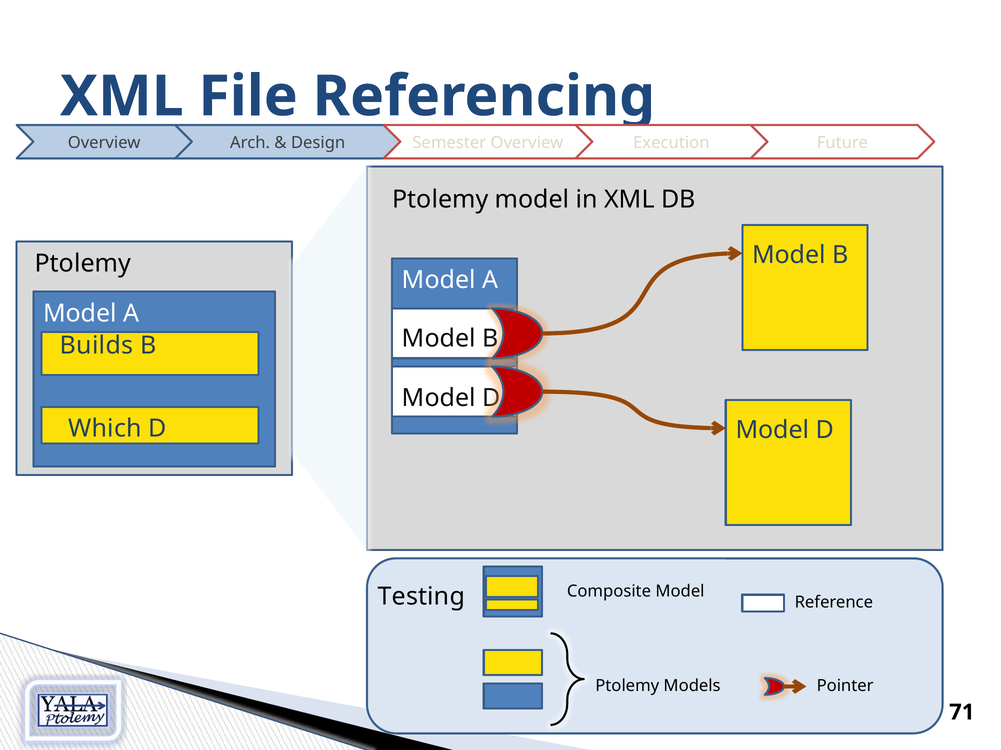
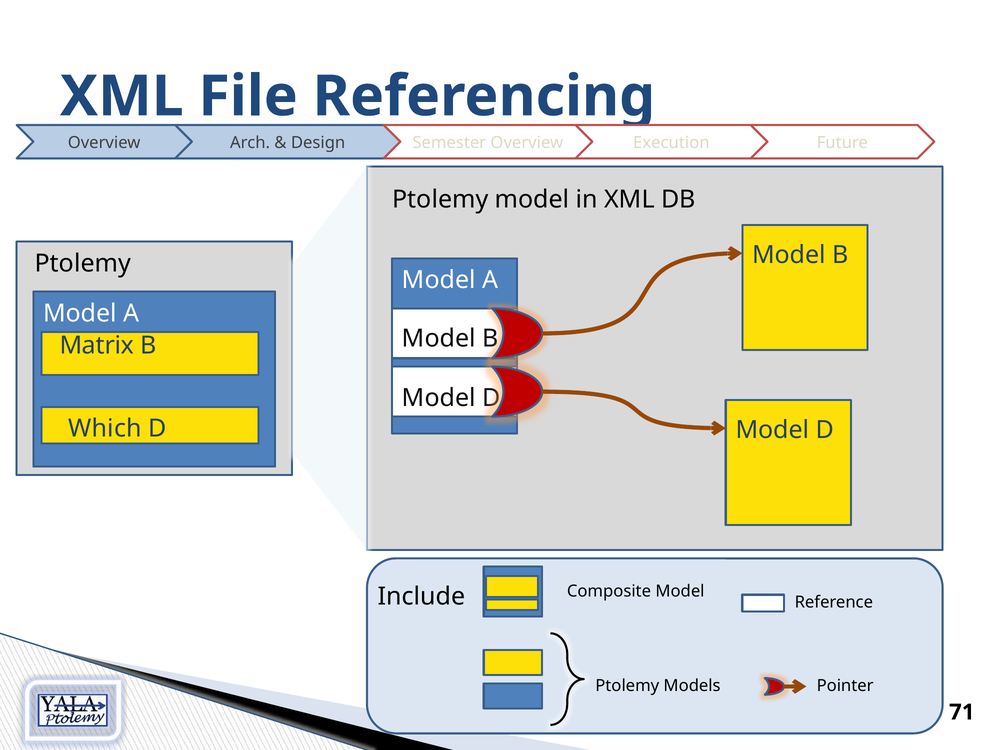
Builds: Builds -> Matrix
Testing: Testing -> Include
